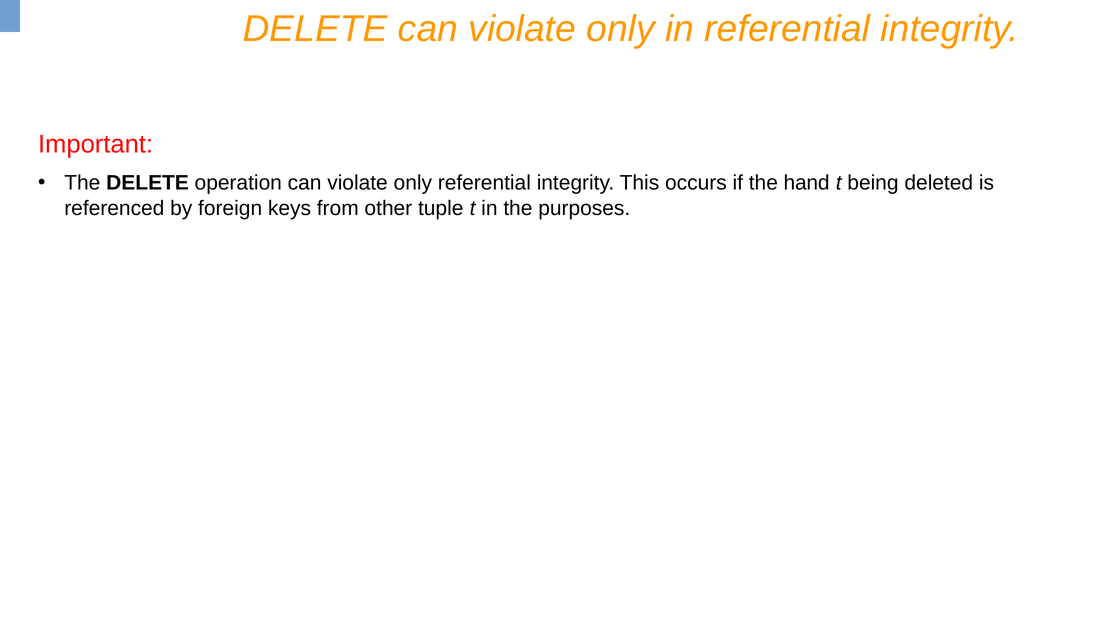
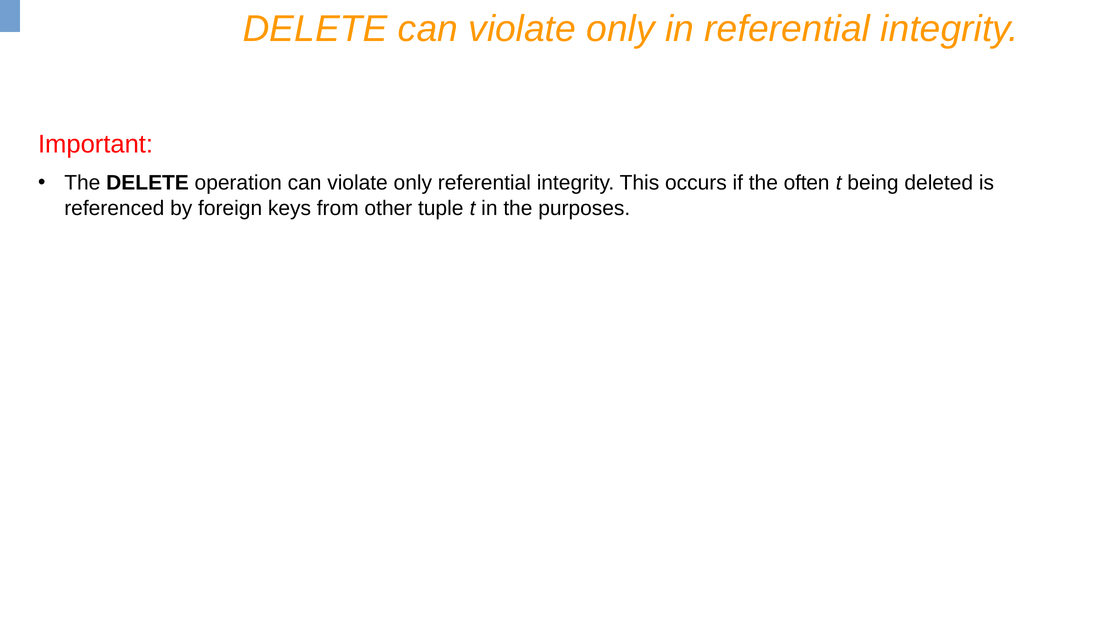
hand: hand -> often
